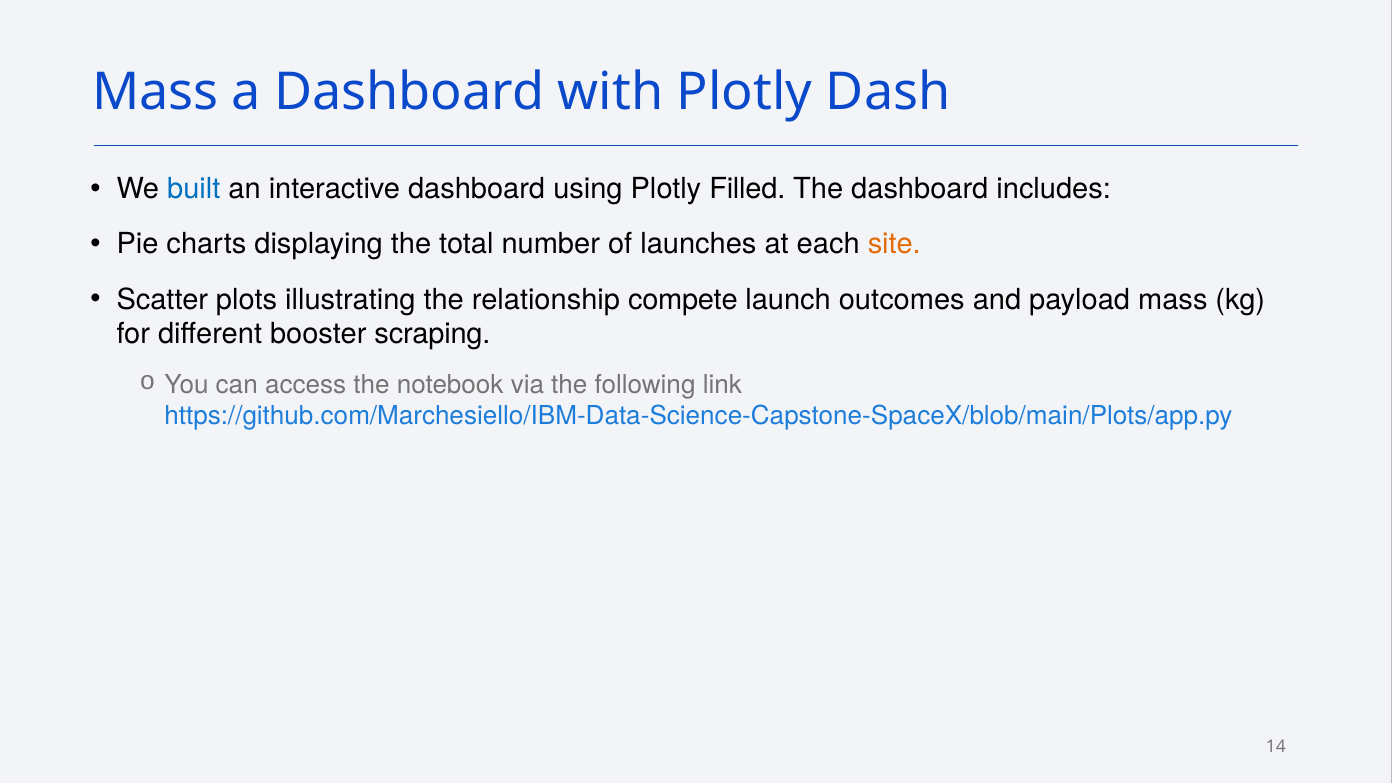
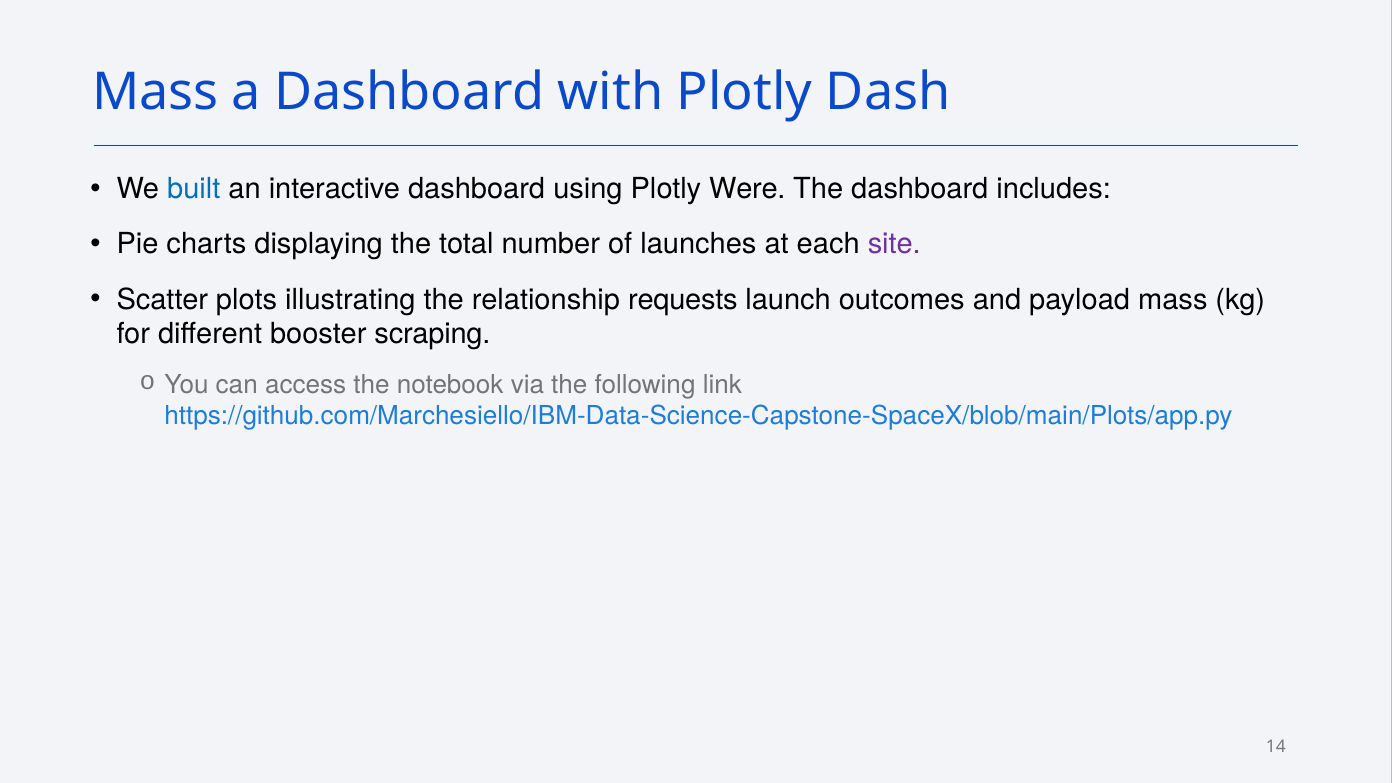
Filled: Filled -> Were
site colour: orange -> purple
compete: compete -> requests
